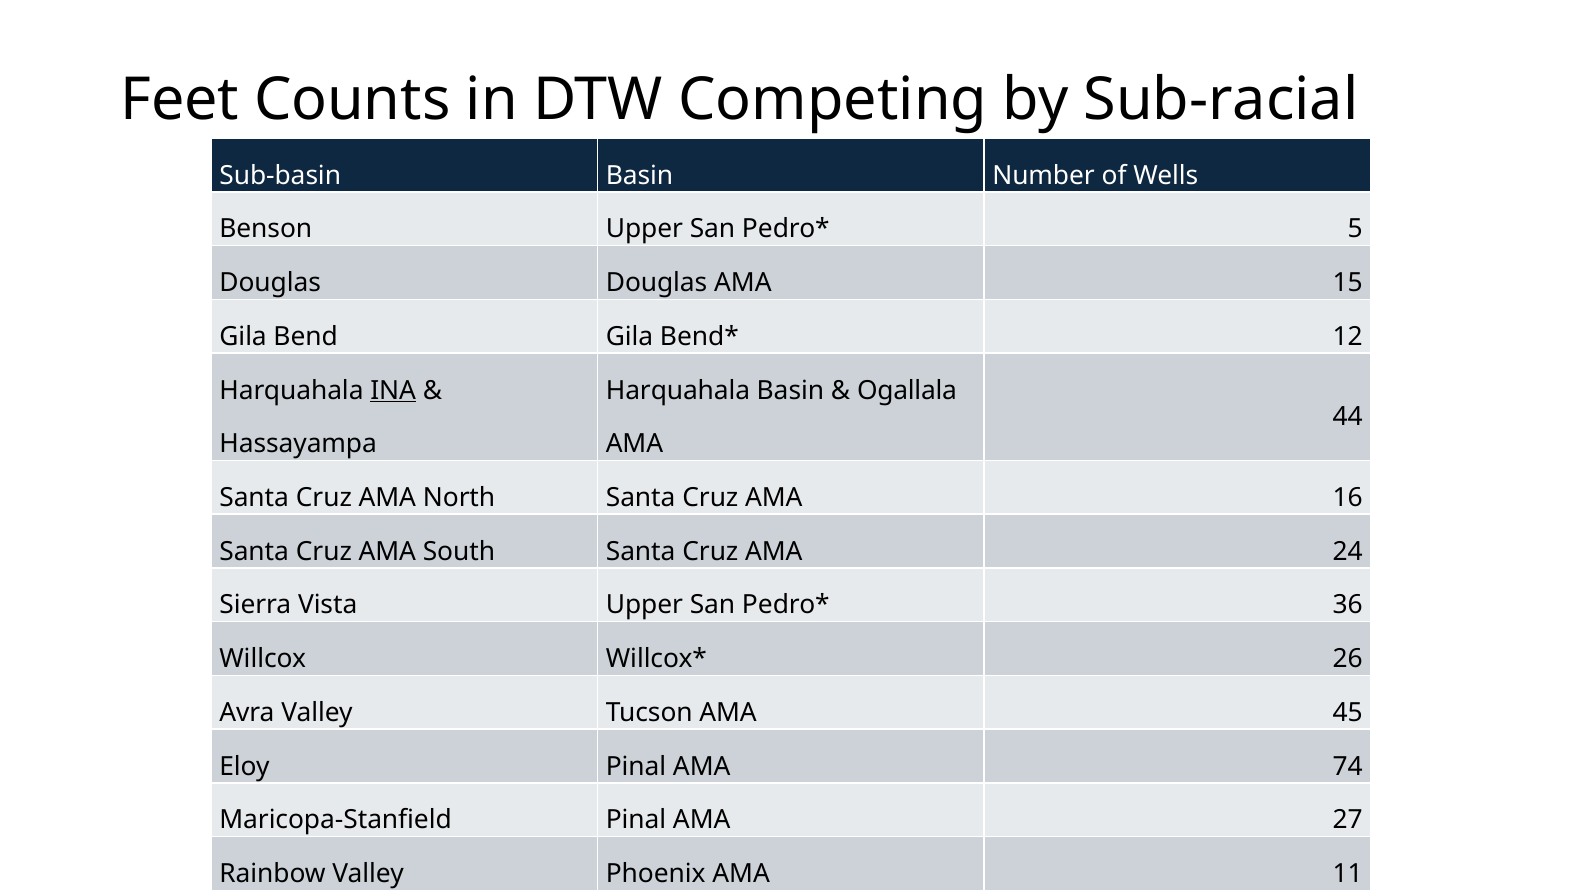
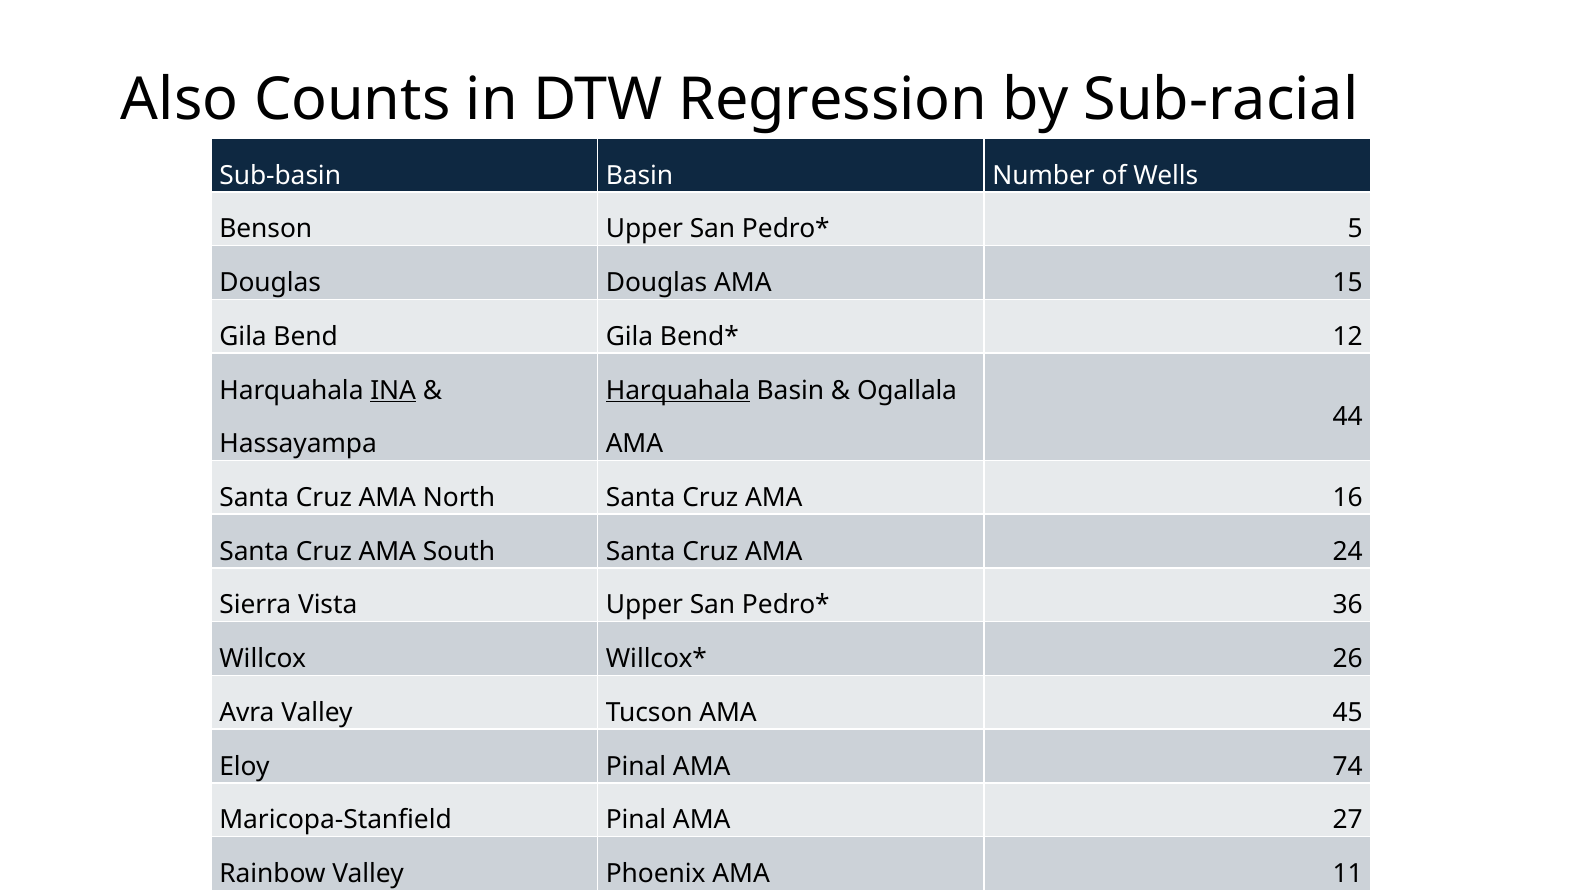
Feet: Feet -> Also
Competing: Competing -> Regression
Harquahala at (678, 390) underline: none -> present
